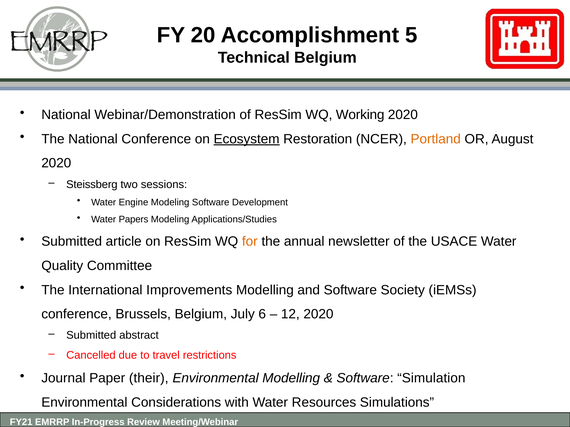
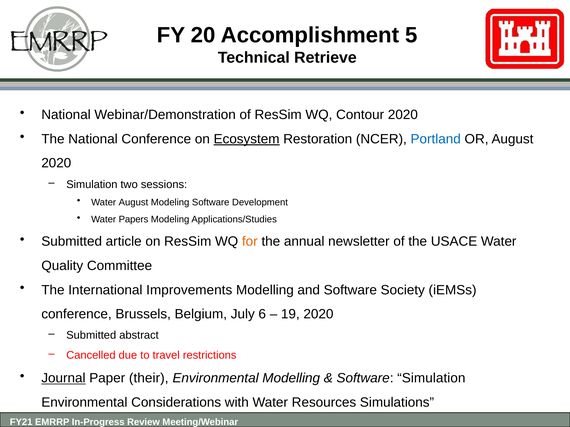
Technical Belgium: Belgium -> Retrieve
Working: Working -> Contour
Portland colour: orange -> blue
Steissberg at (92, 185): Steissberg -> Simulation
Water Engine: Engine -> August
12: 12 -> 19
Journal underline: none -> present
